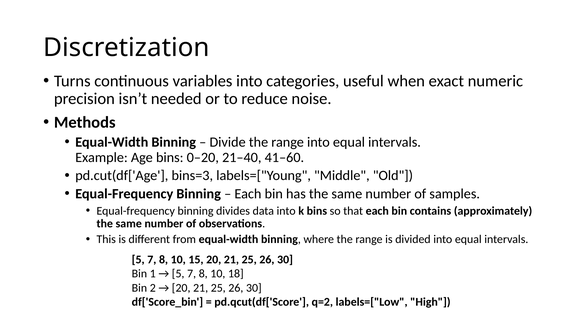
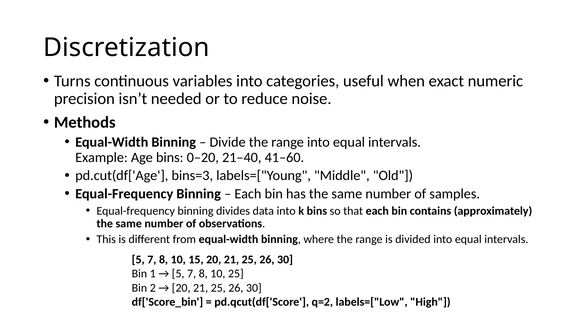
10 18: 18 -> 25
